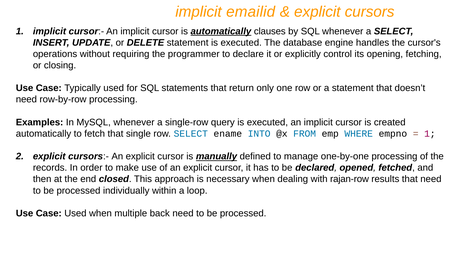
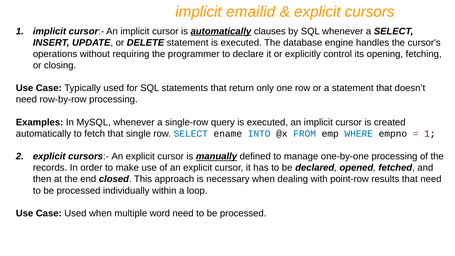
rajan-row: rajan-row -> point-row
back: back -> word
